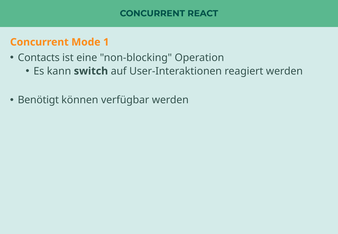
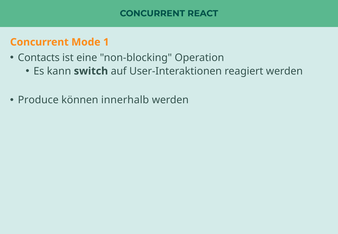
Benötigt: Benötigt -> Produce
verfügbar: verfügbar -> innerhalb
